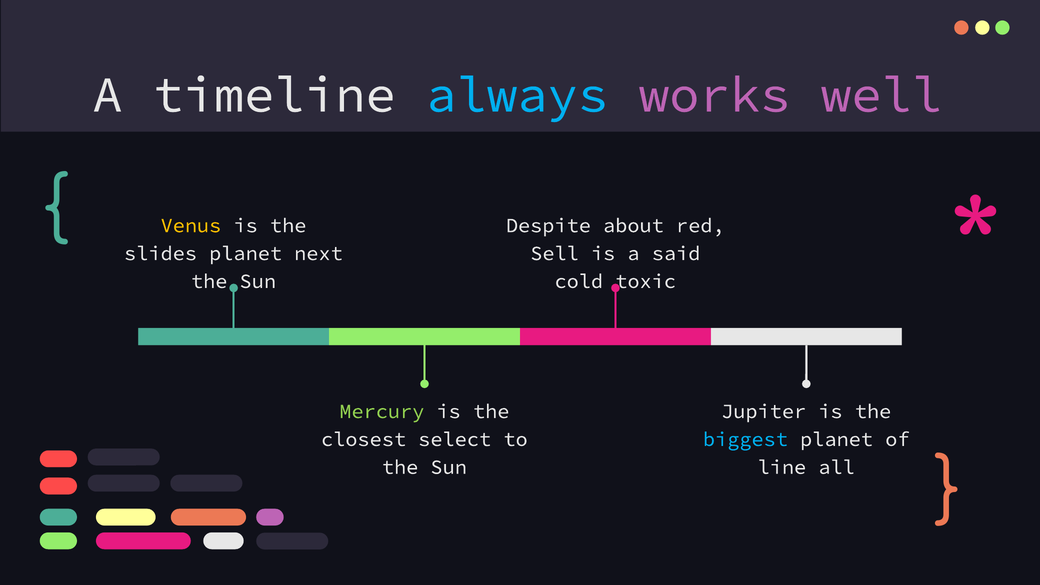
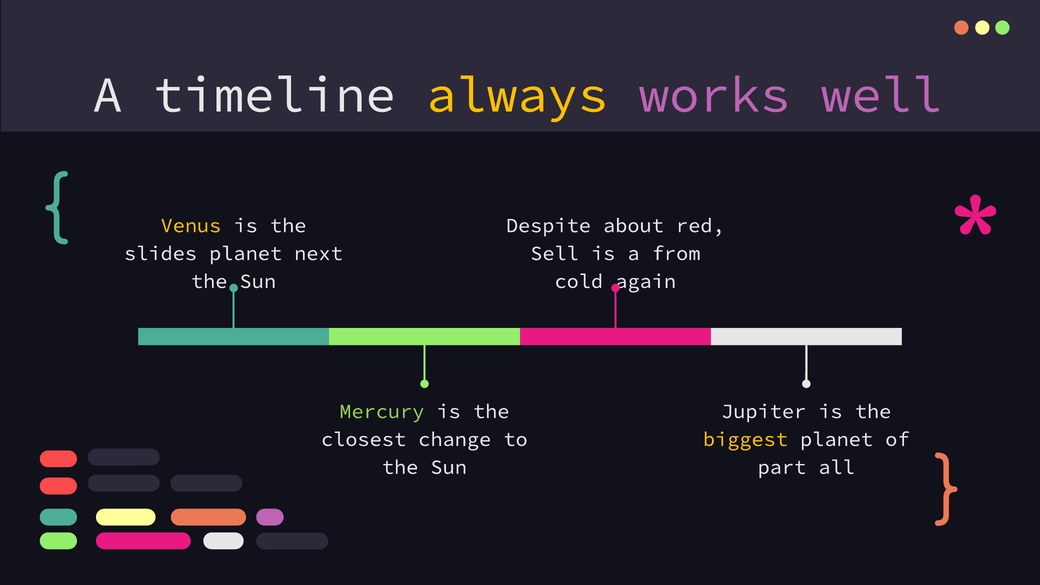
always colour: light blue -> yellow
said: said -> from
toxic: toxic -> again
select: select -> change
biggest colour: light blue -> yellow
line: line -> part
